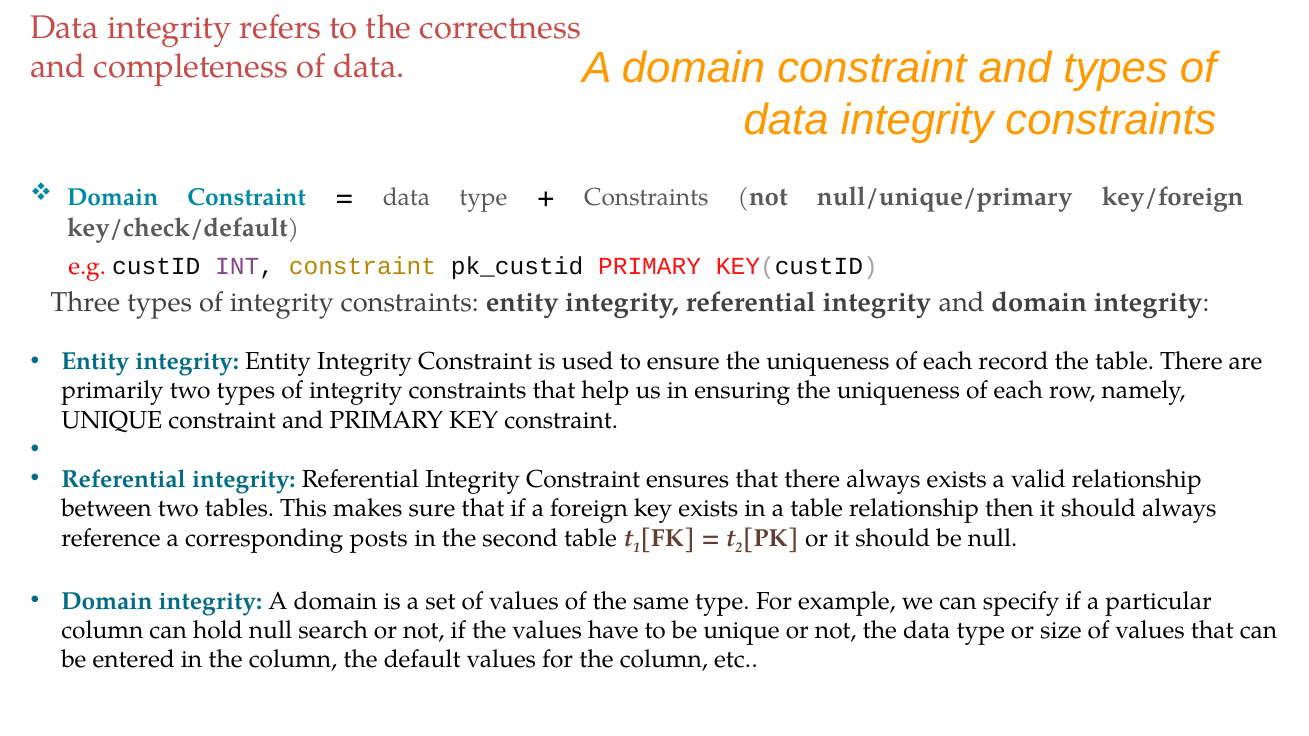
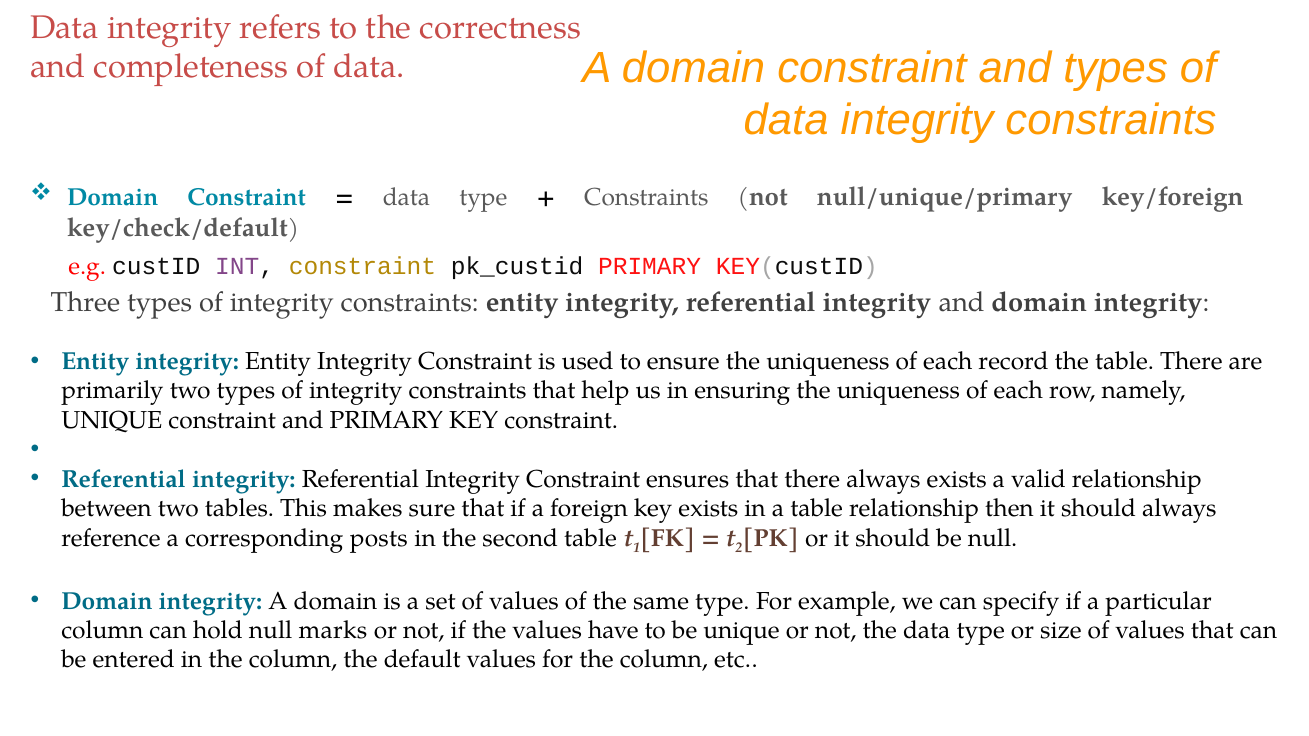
search: search -> marks
